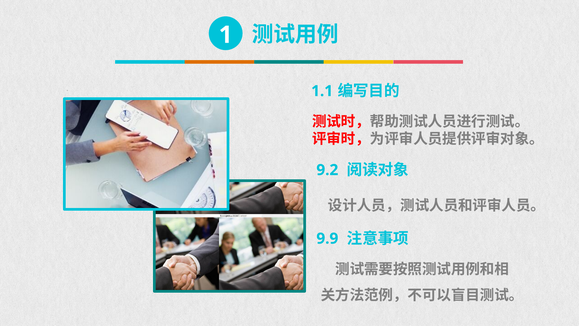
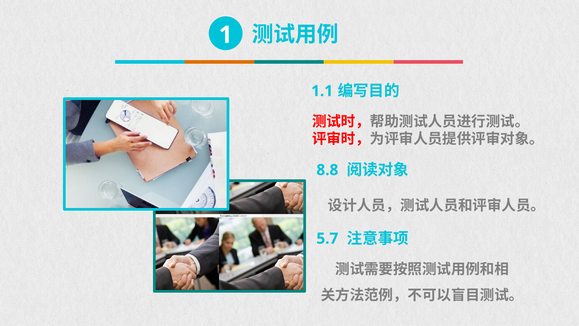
9.2: 9.2 -> 8.8
9.9: 9.9 -> 5.7
